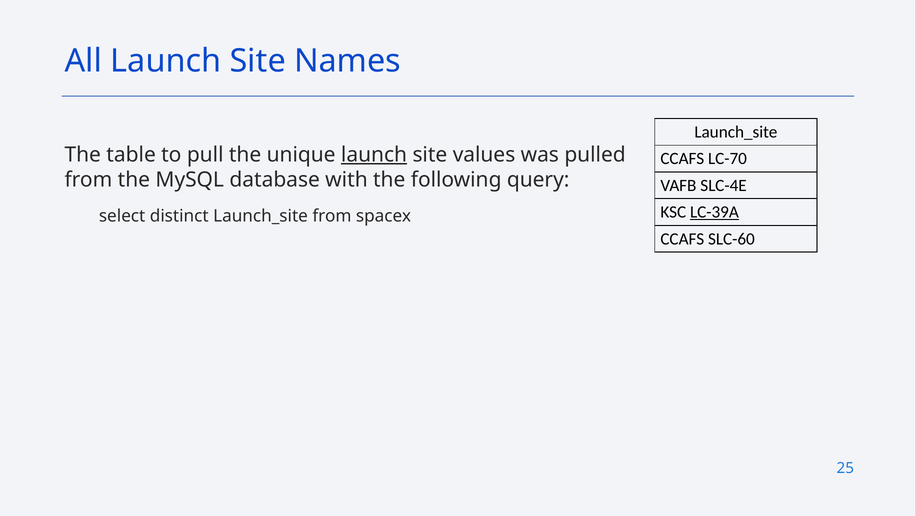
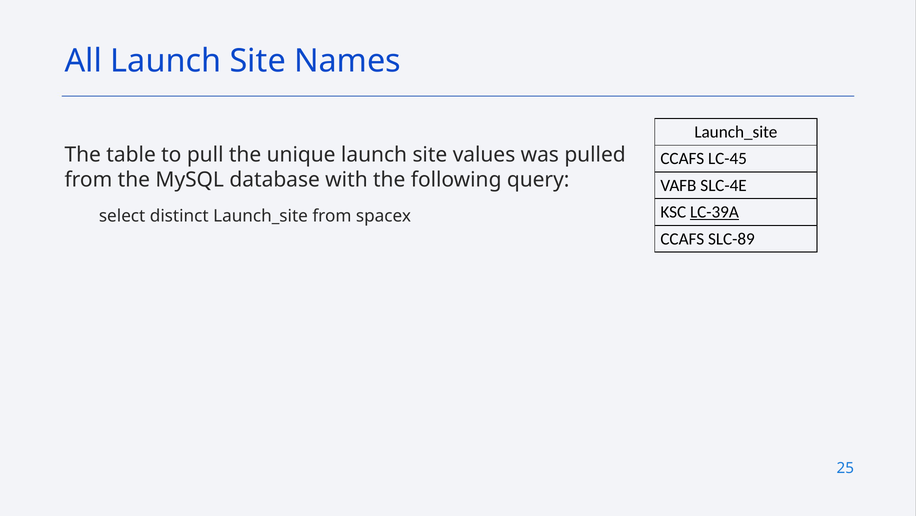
launch at (374, 155) underline: present -> none
LC-70: LC-70 -> LC-45
SLC-60: SLC-60 -> SLC-89
